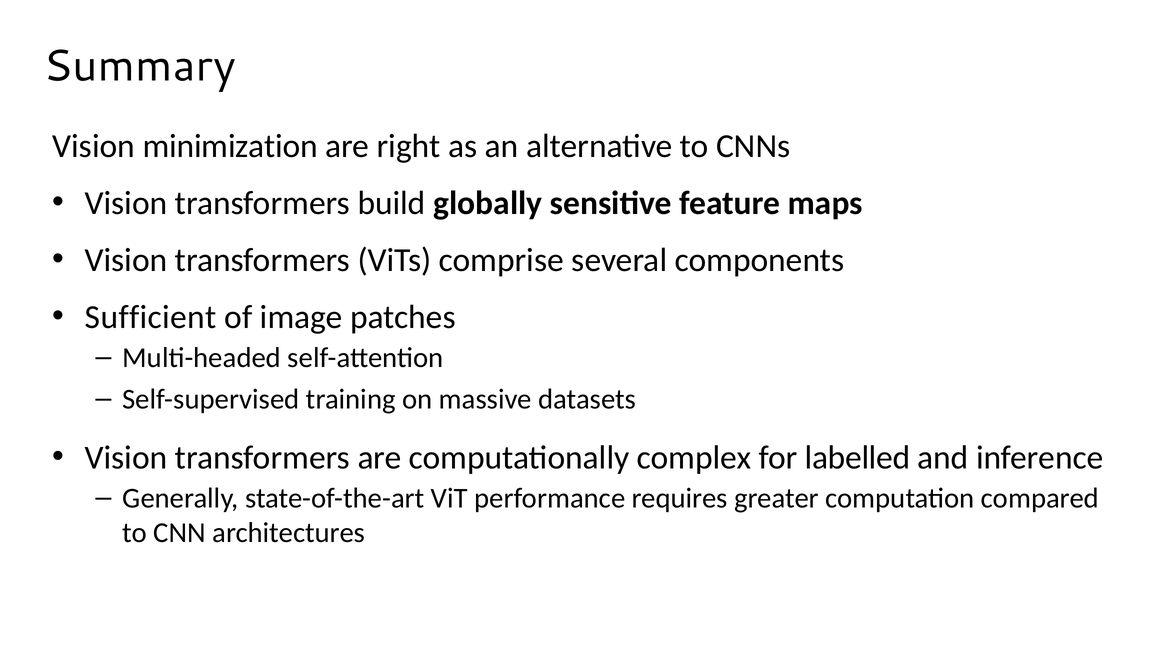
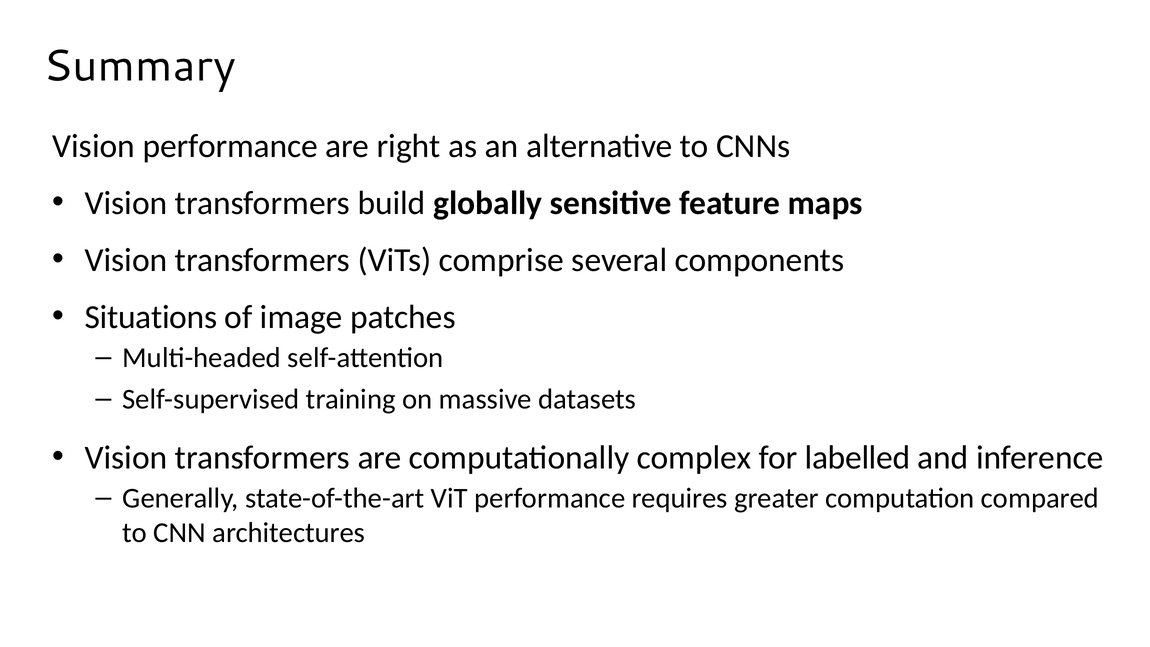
Vision minimization: minimization -> performance
Sufficient: Sufficient -> Situations
